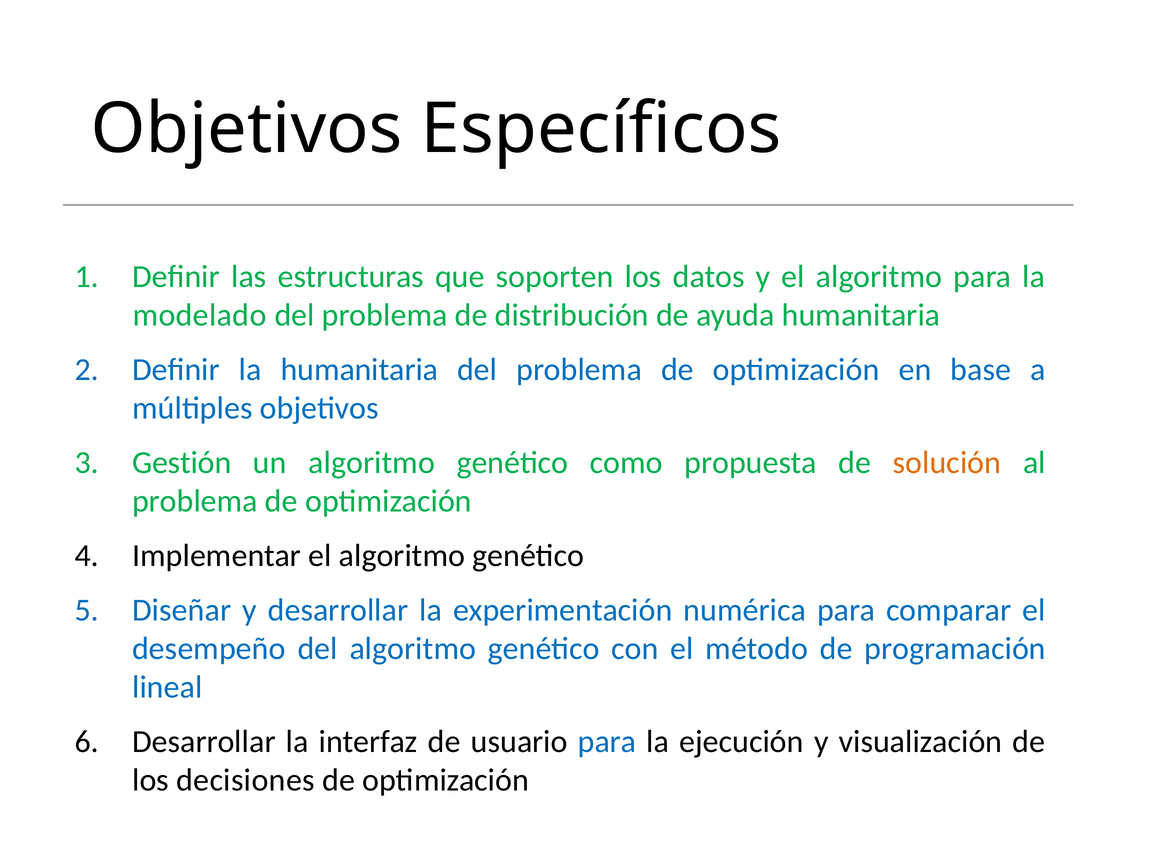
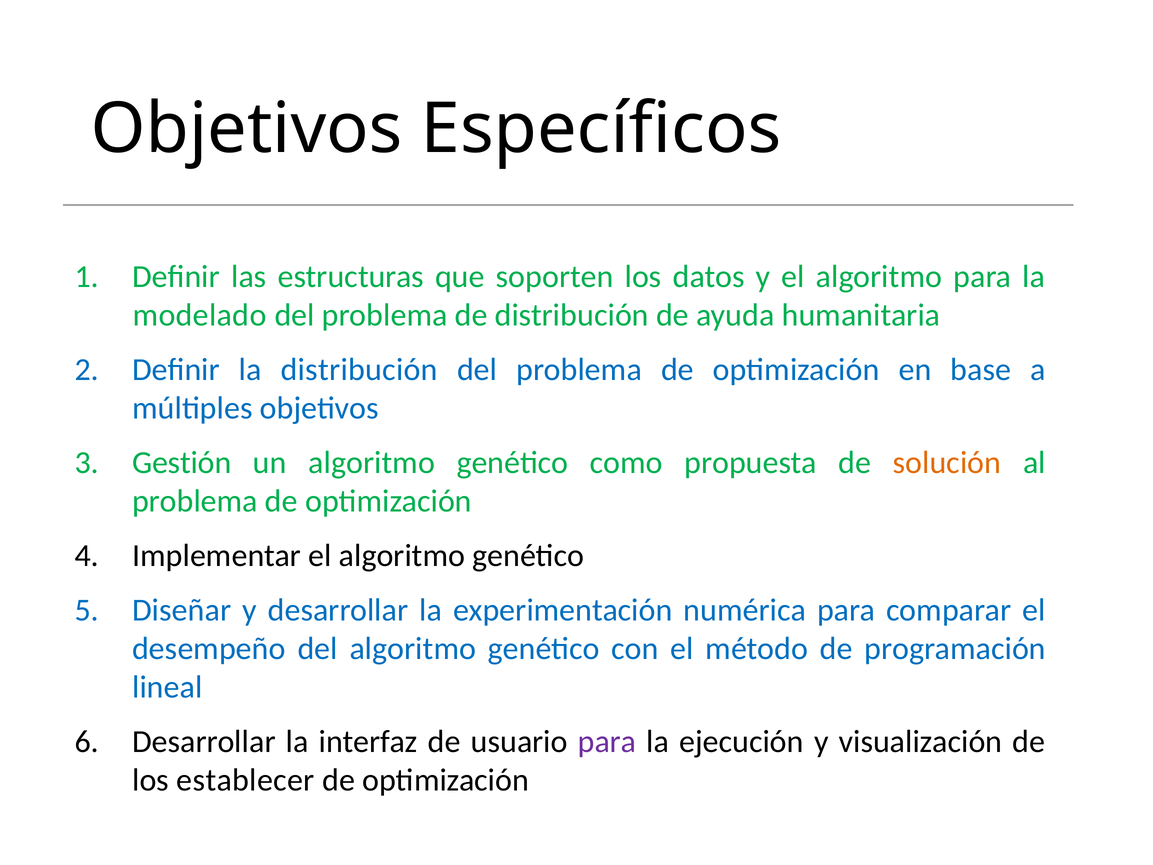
la humanitaria: humanitaria -> distribución
para at (607, 742) colour: blue -> purple
decisiones: decisiones -> establecer
